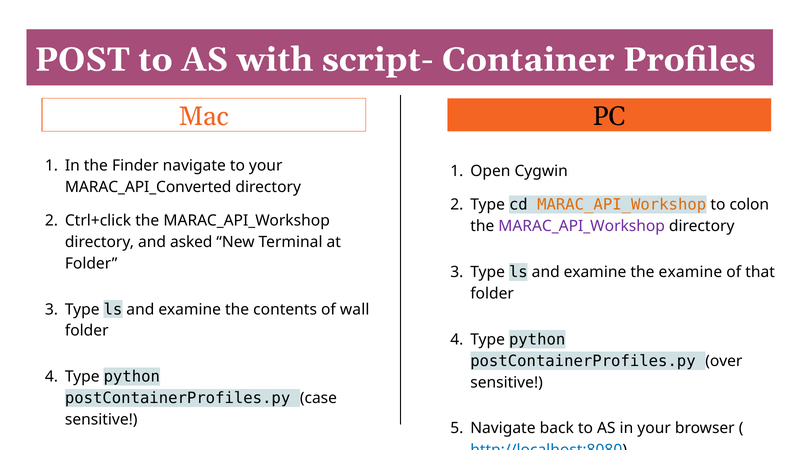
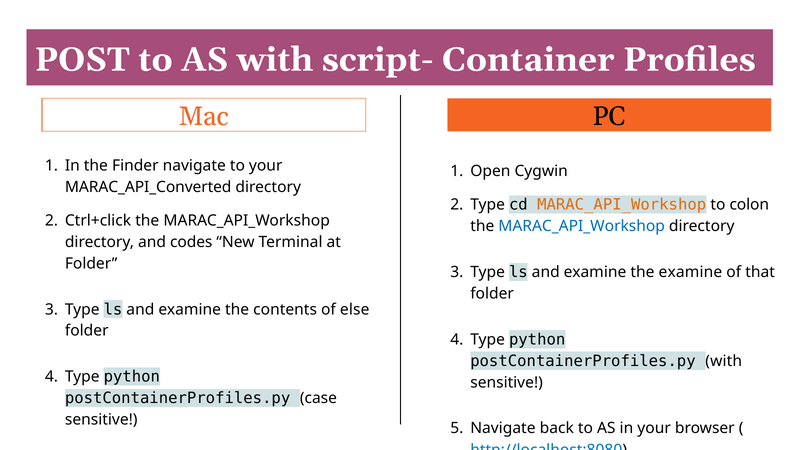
MARAC_API_Workshop at (582, 227) colour: purple -> blue
asked: asked -> codes
wall: wall -> else
postContainerProfiles.py over: over -> with
